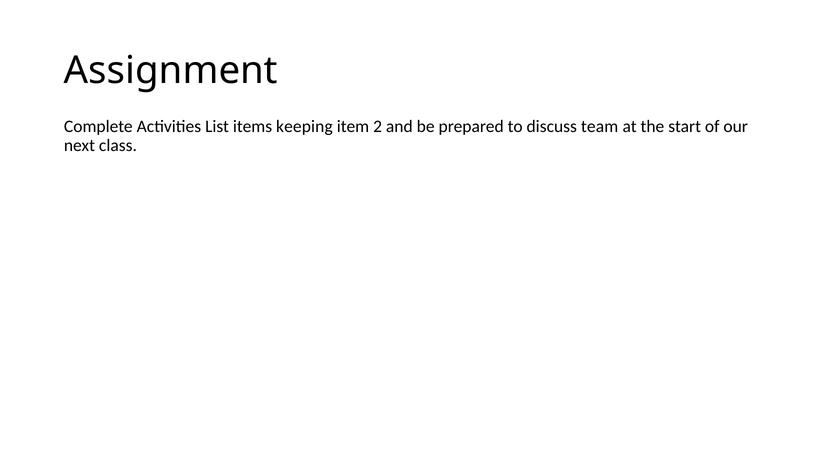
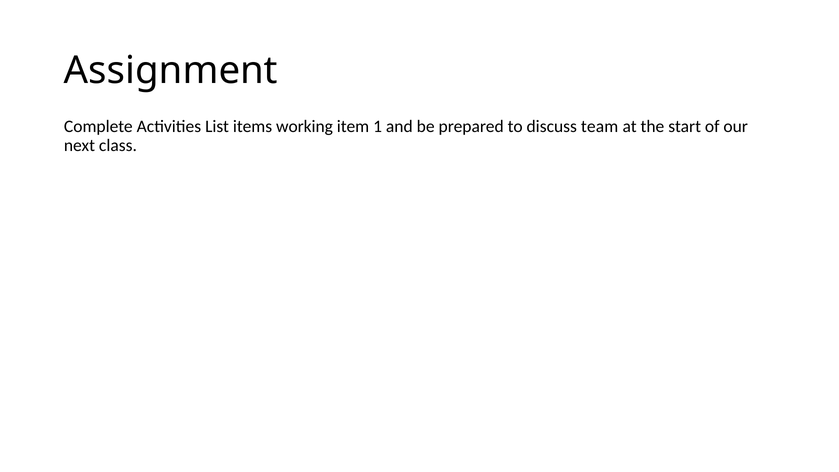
keeping: keeping -> working
2: 2 -> 1
